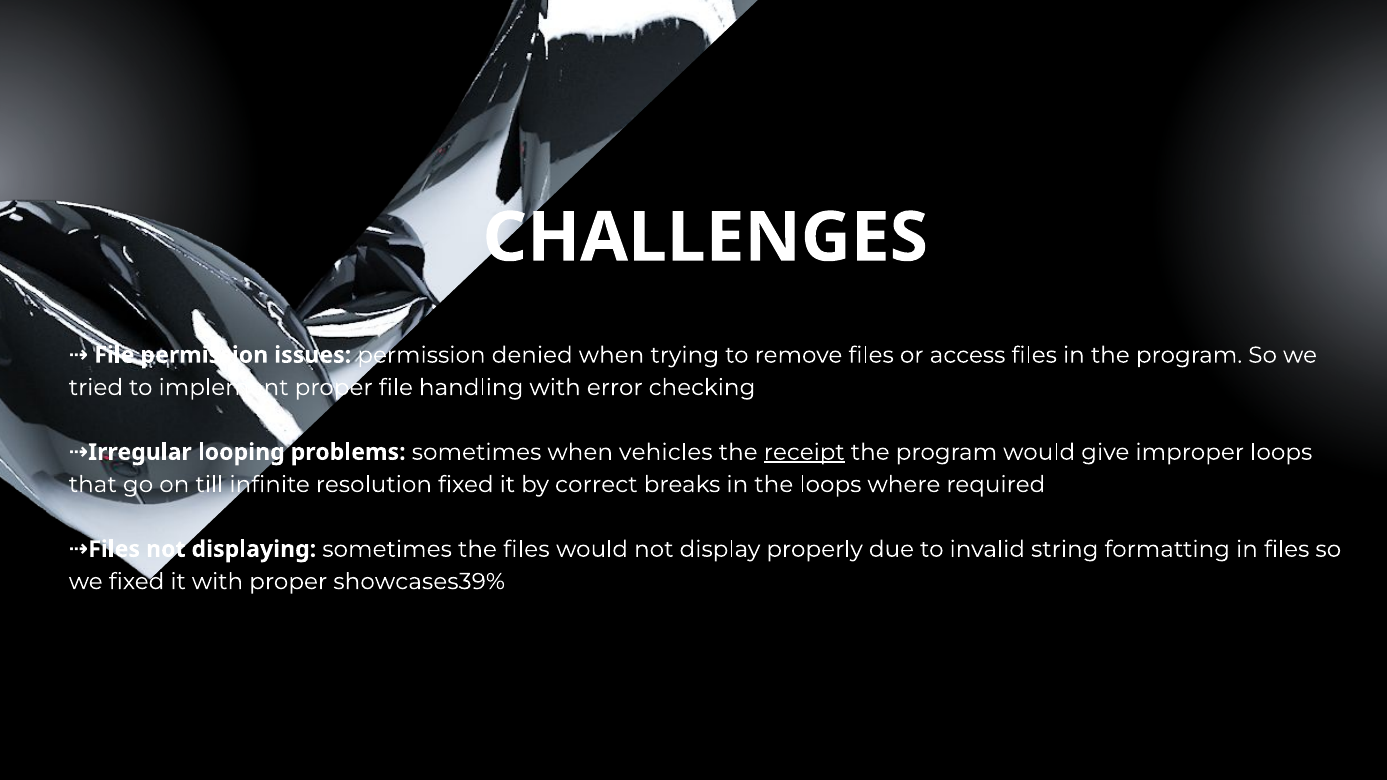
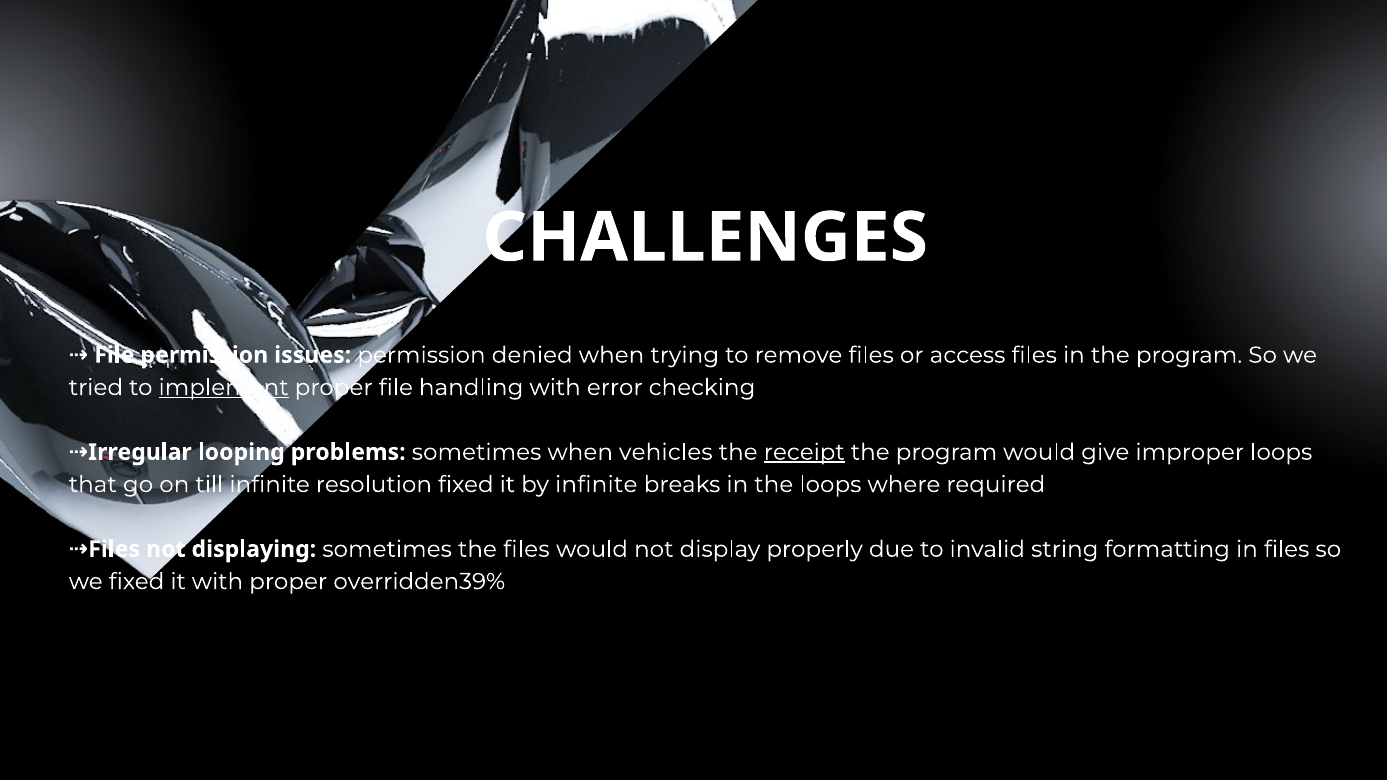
implement underline: none -> present
by correct: correct -> infinite
showcases39%: showcases39% -> overridden39%
